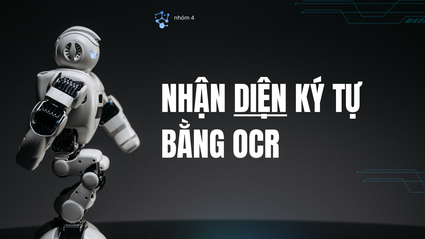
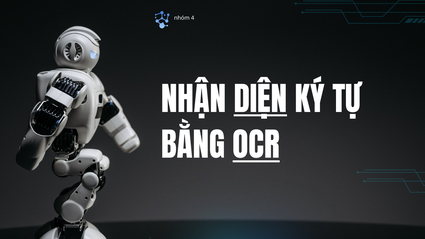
OCR underline: none -> present
